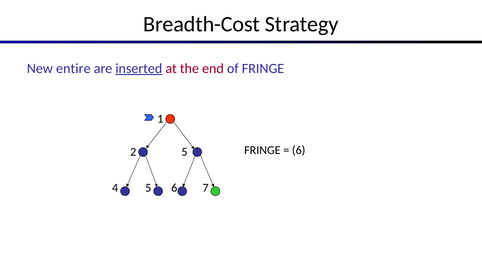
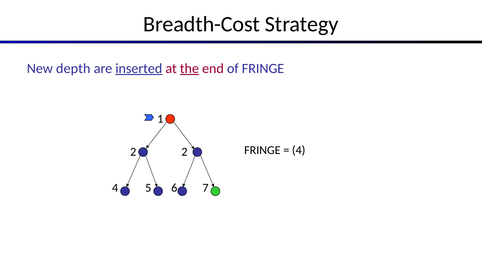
entire: entire -> depth
the underline: none -> present
6 at (299, 150): 6 -> 4
2 5: 5 -> 2
